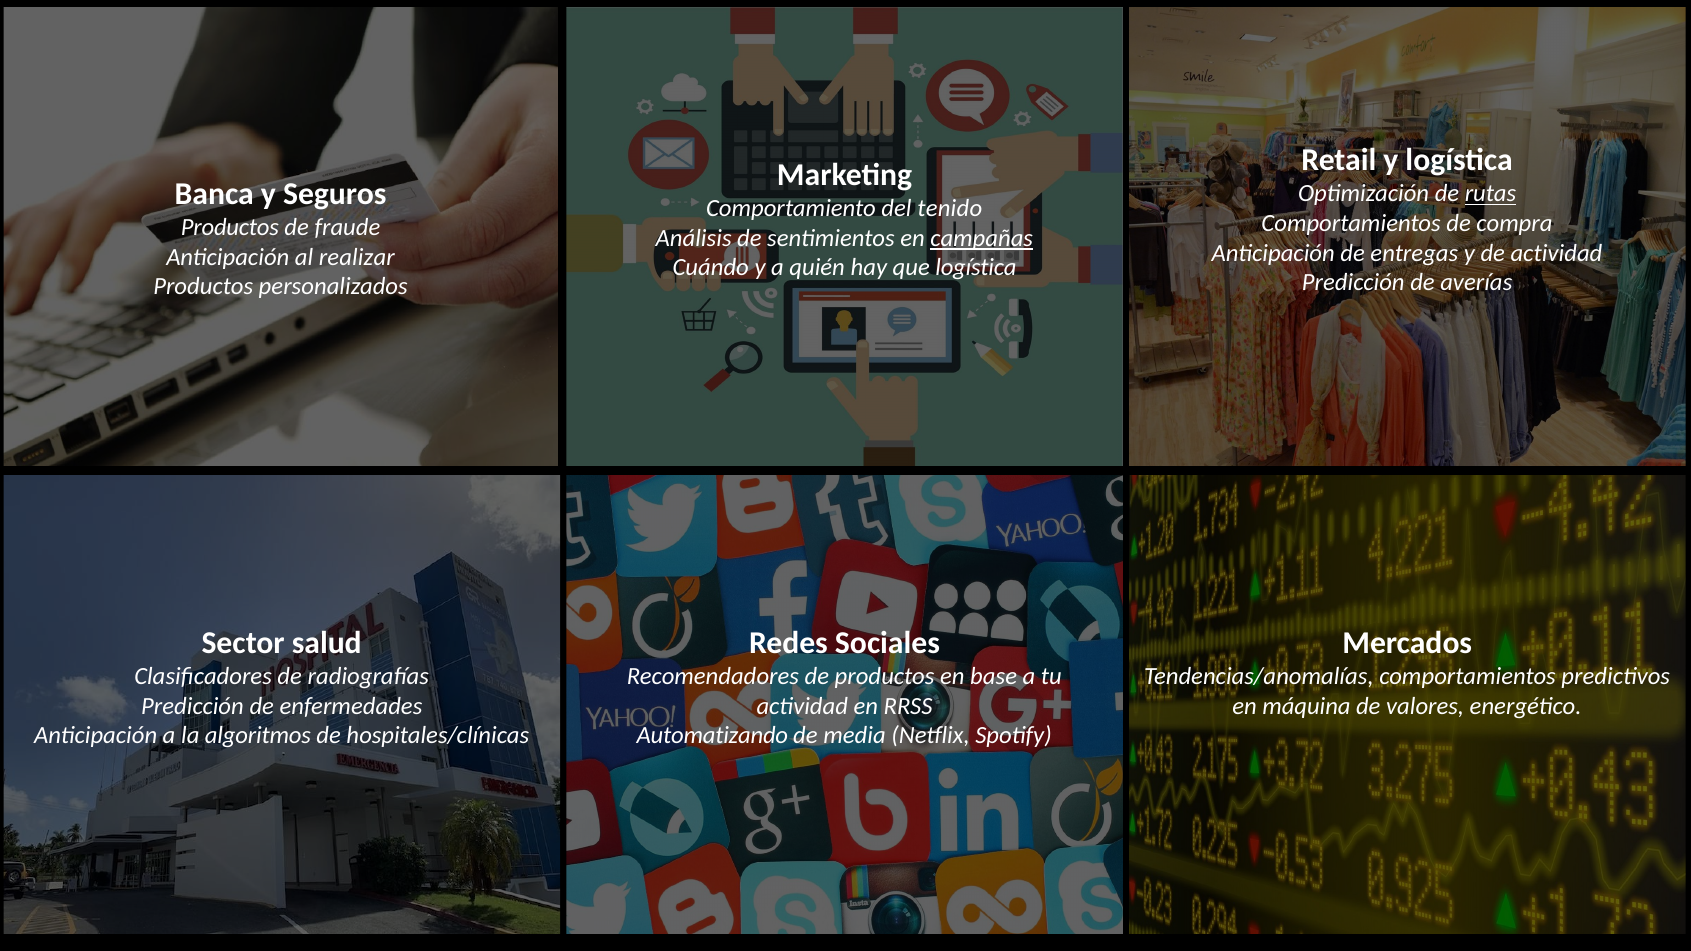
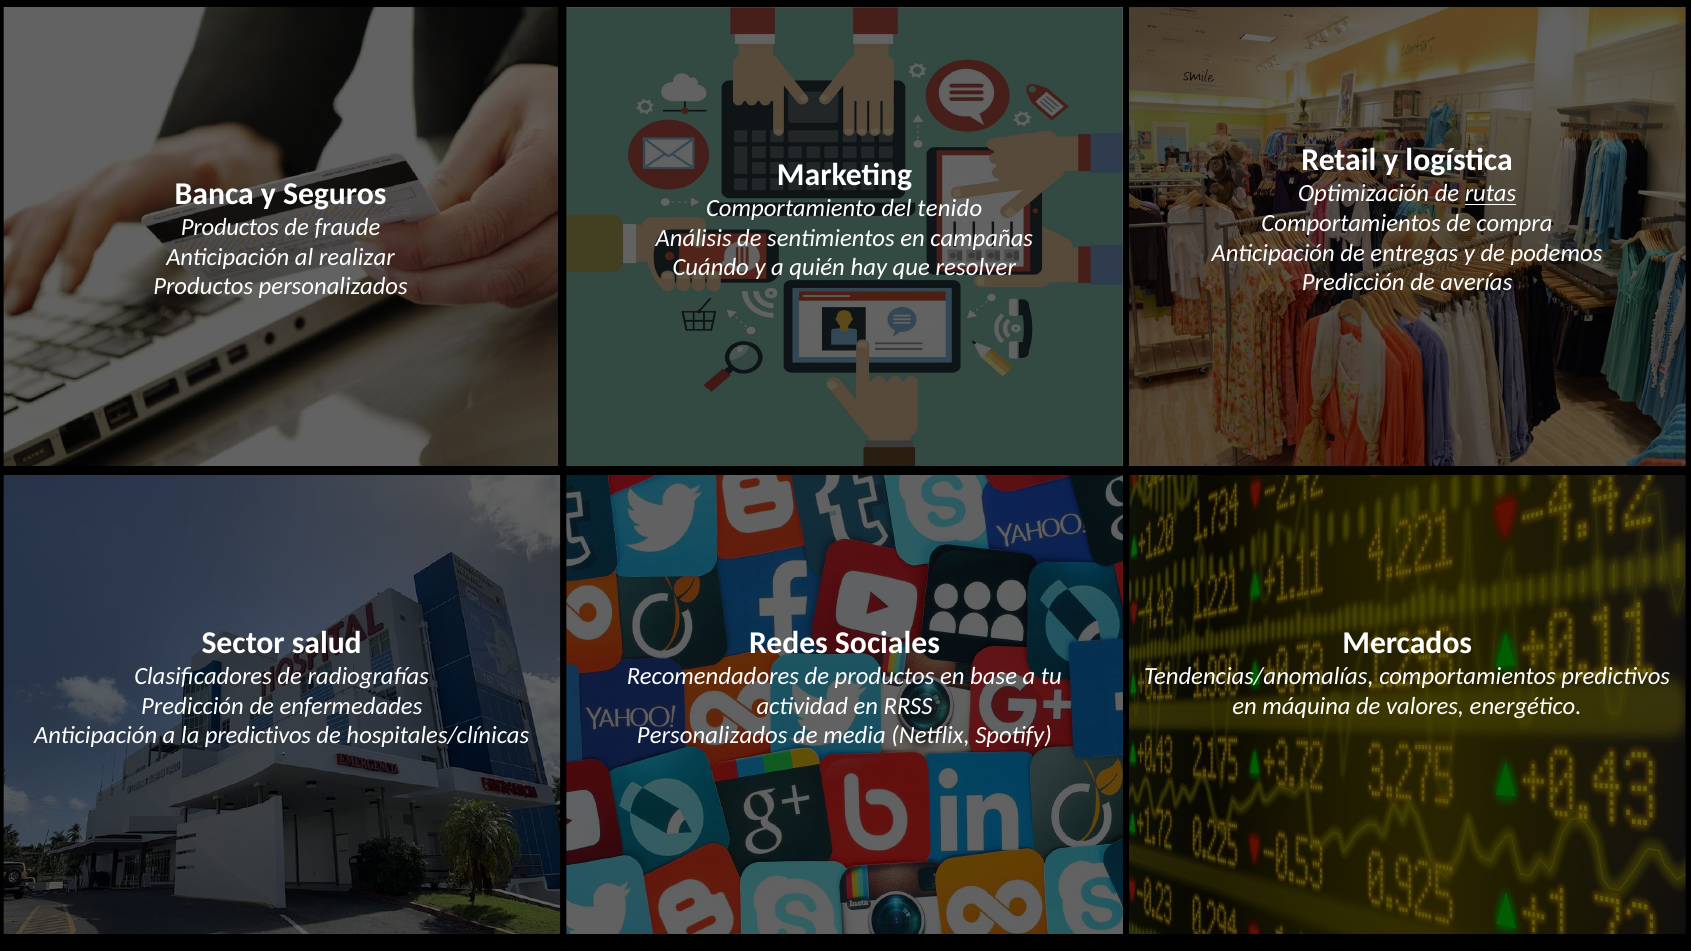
campañas underline: present -> none
de actividad: actividad -> podemos
que logística: logística -> resolver
la algoritmos: algoritmos -> predictivos
Automatizando at (712, 736): Automatizando -> Personalizados
